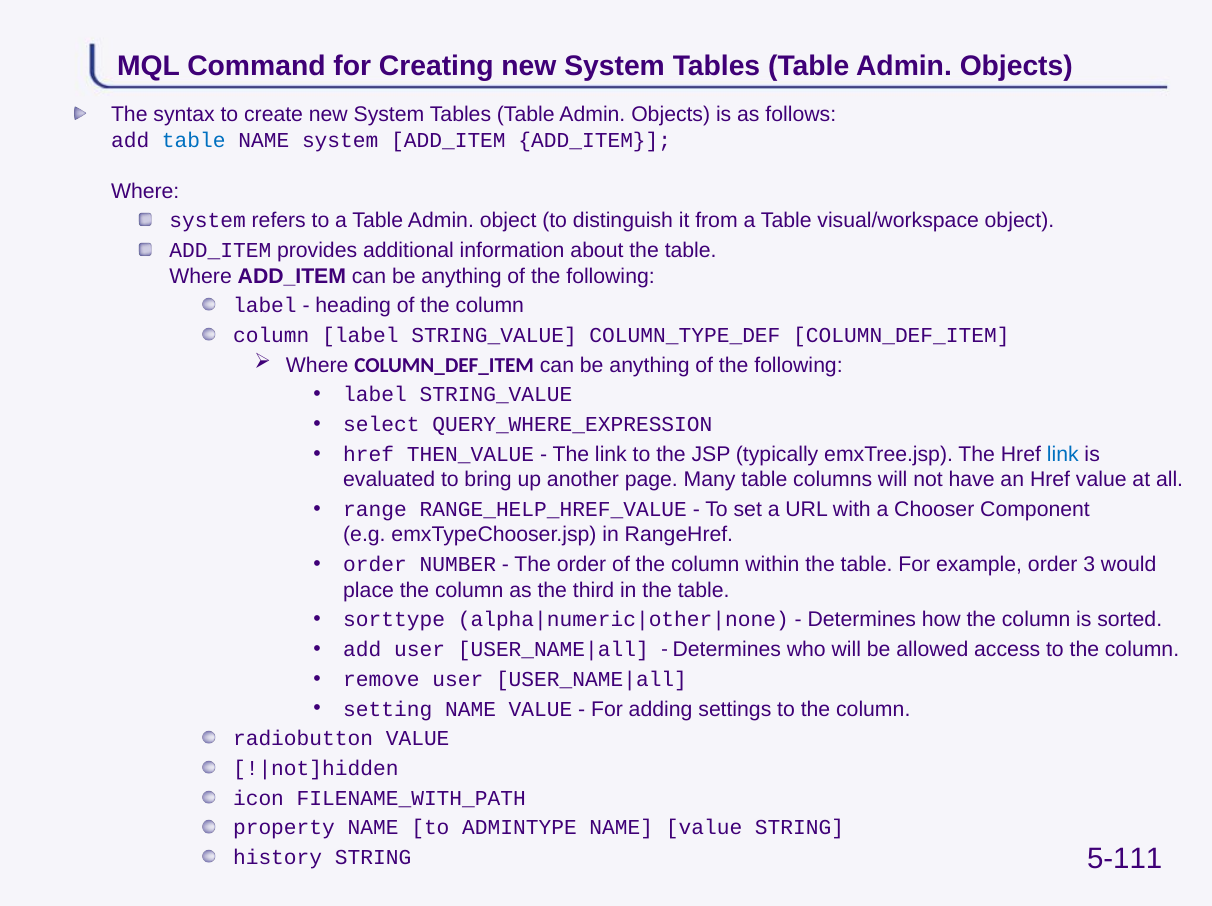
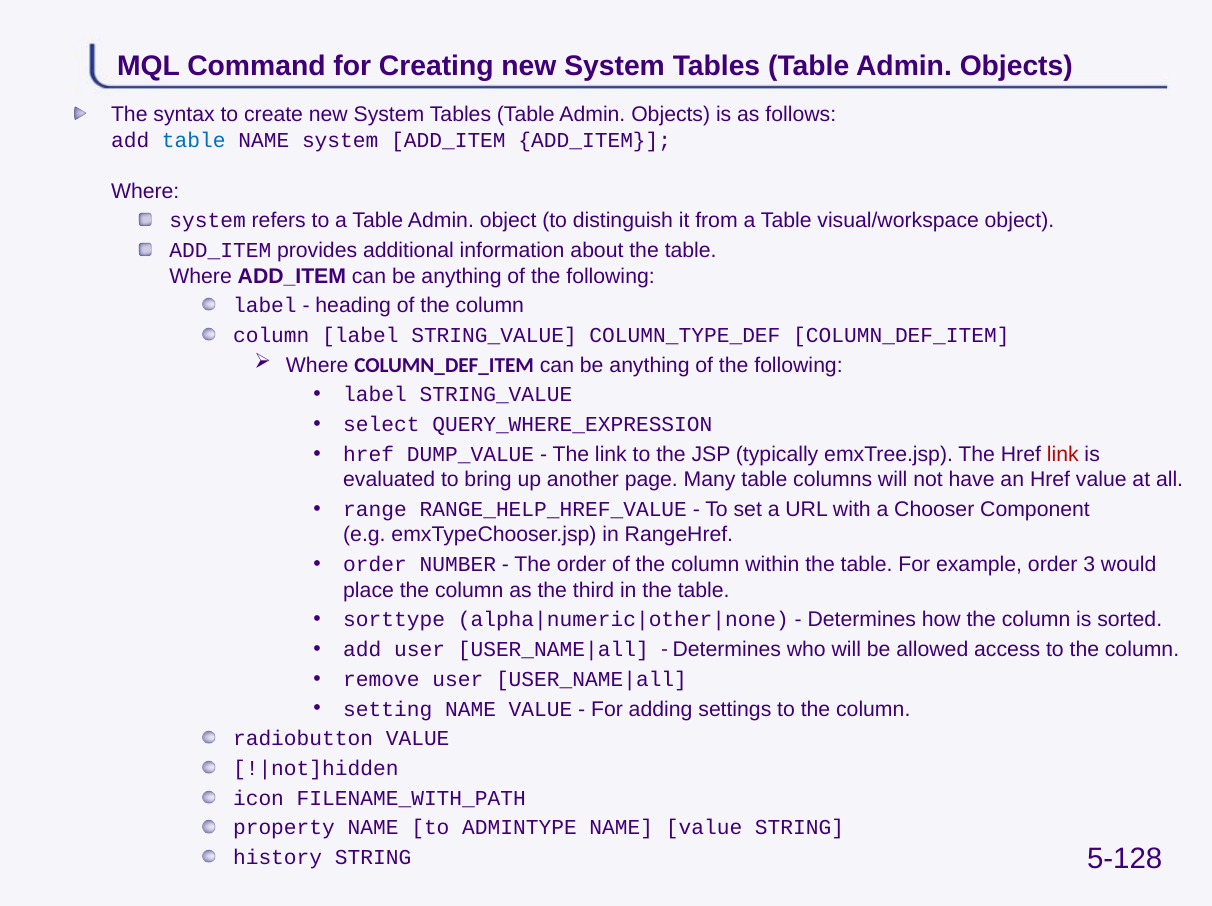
THEN_VALUE: THEN_VALUE -> DUMP_VALUE
link at (1063, 454) colour: blue -> red
5-111: 5-111 -> 5-128
